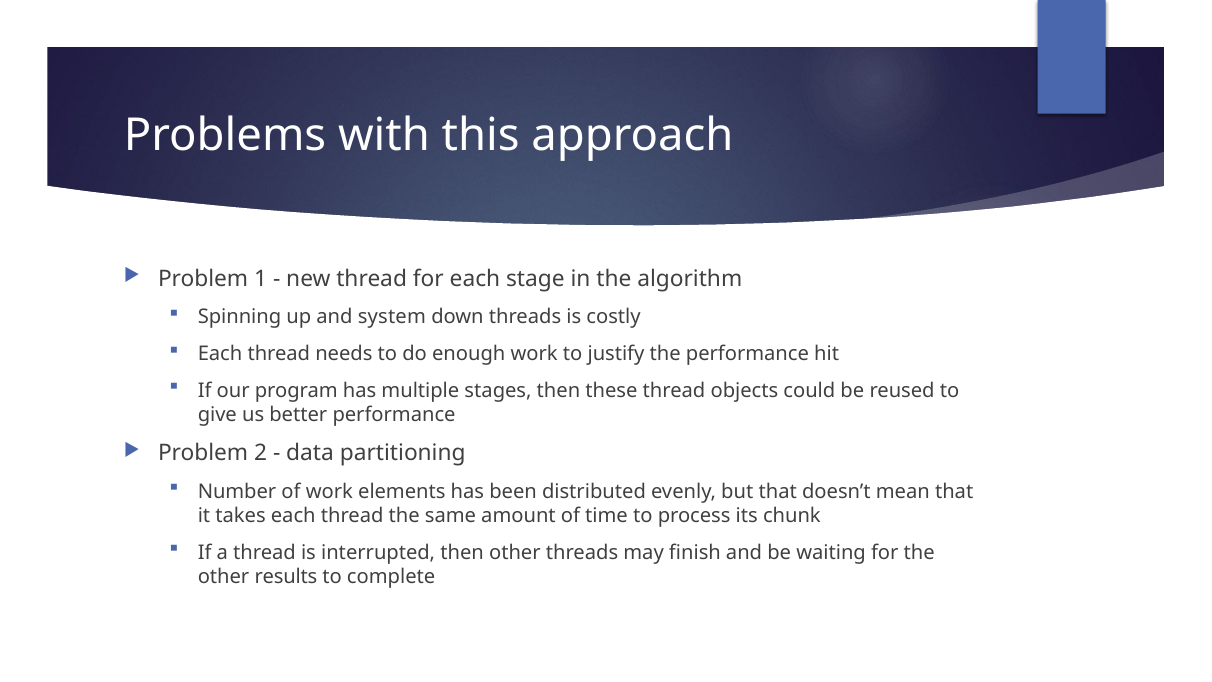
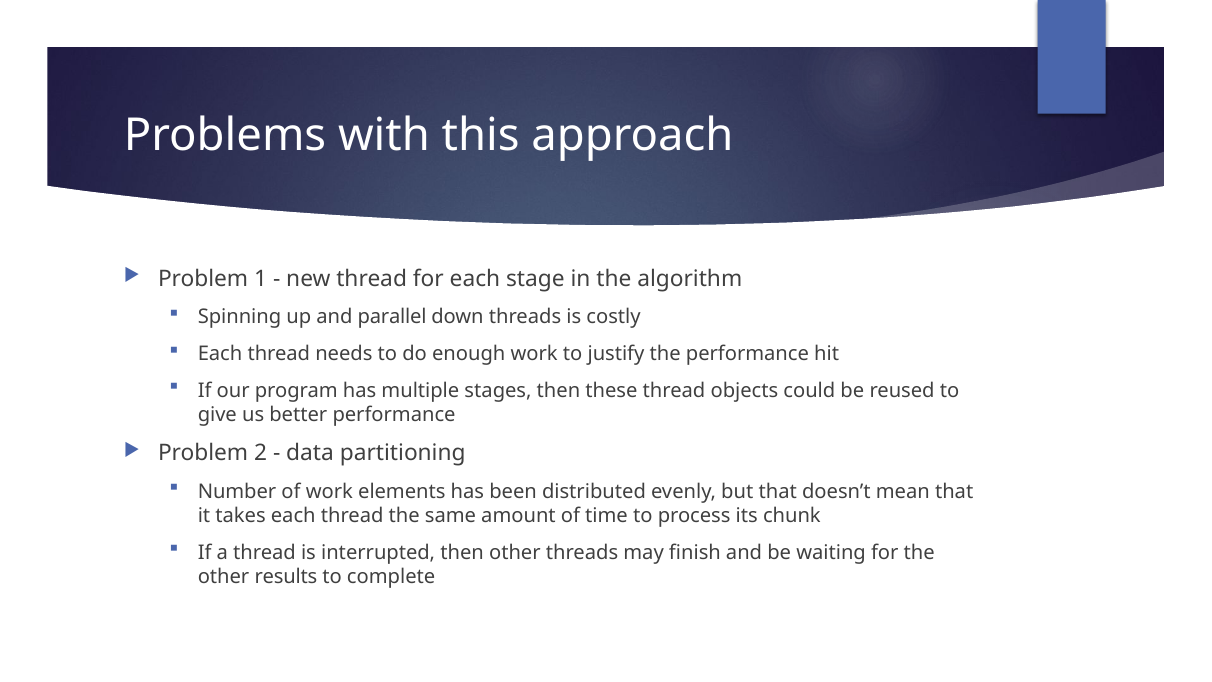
system: system -> parallel
